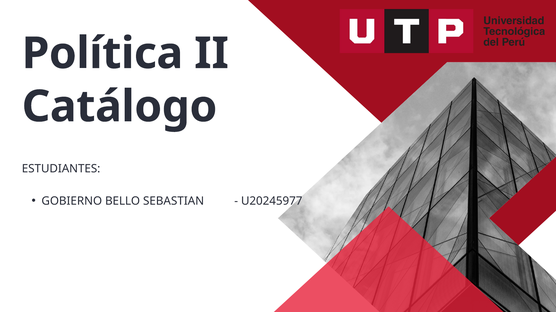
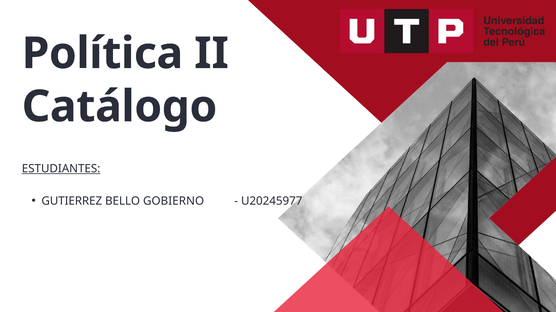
ESTUDIANTES underline: none -> present
GOBIERNO: GOBIERNO -> GUTIERREZ
SEBASTIAN: SEBASTIAN -> GOBIERNO
